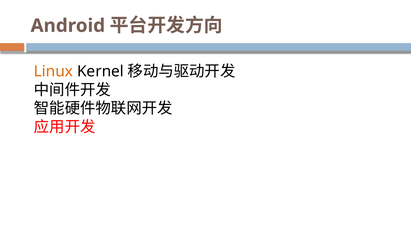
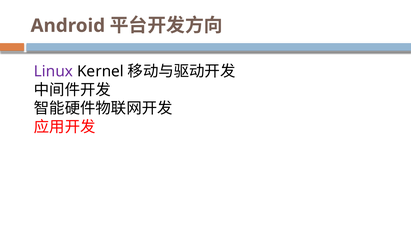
Linux colour: orange -> purple
